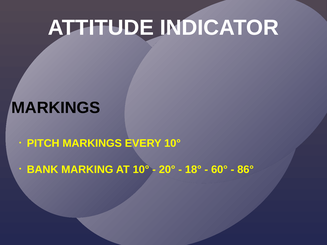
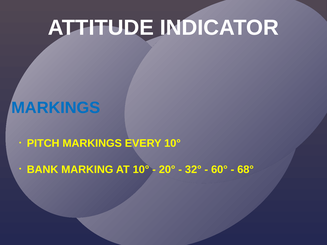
MARKINGS at (56, 108) colour: black -> blue
18°: 18° -> 32°
86°: 86° -> 68°
